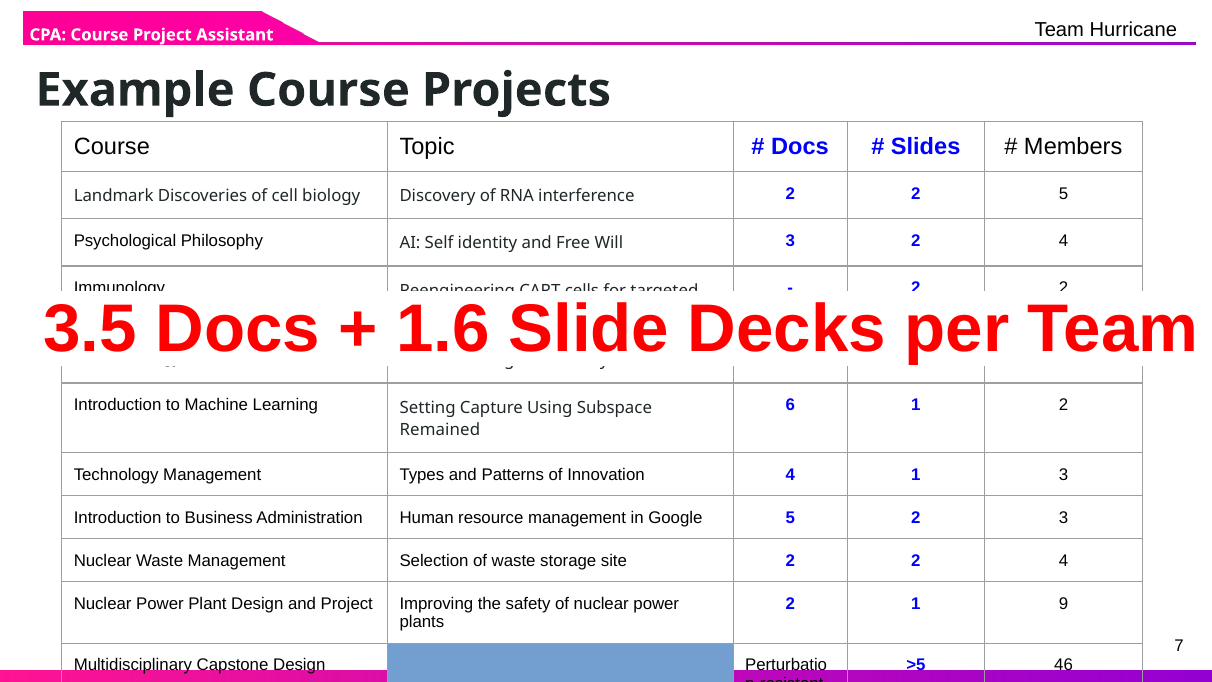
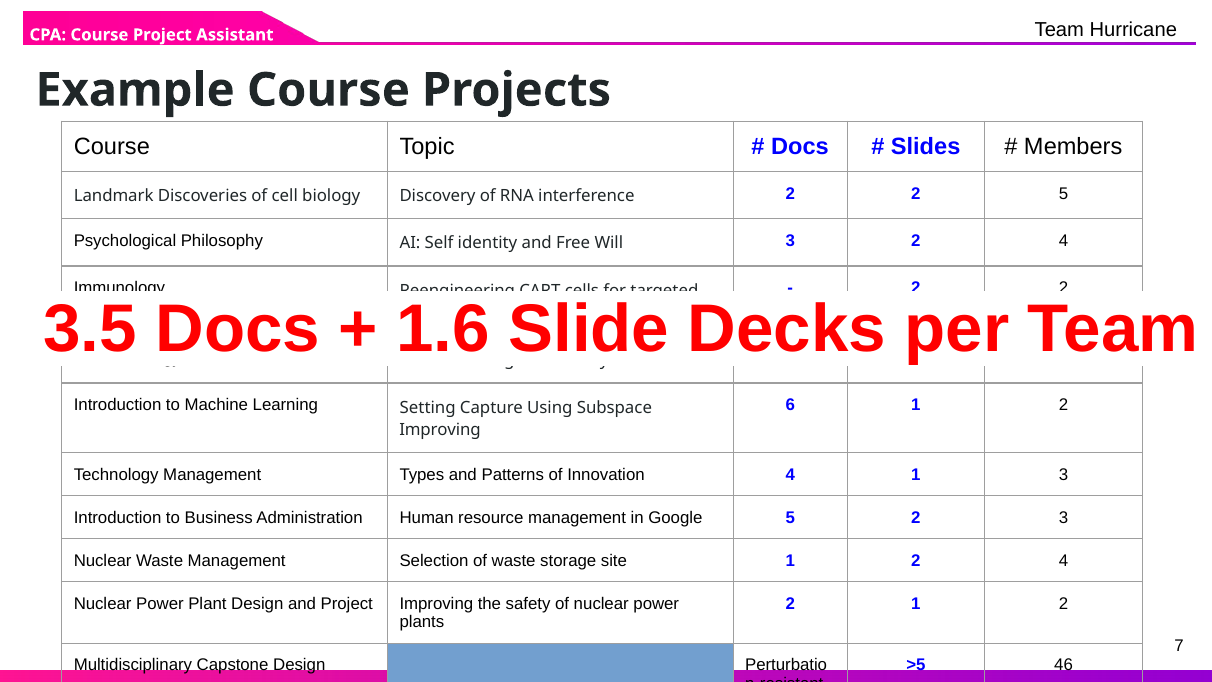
Remained at (440, 430): Remained -> Improving
site 2: 2 -> 1
2 1 9: 9 -> 2
